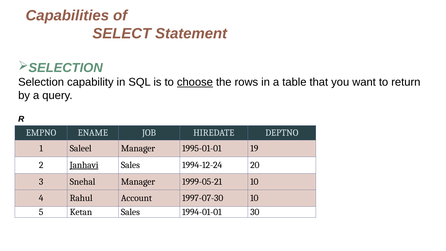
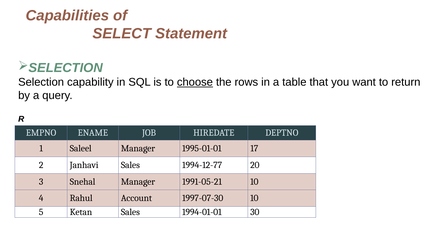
19: 19 -> 17
Janhavi underline: present -> none
1994-12-24: 1994-12-24 -> 1994-12-77
1999-05-21: 1999-05-21 -> 1991-05-21
